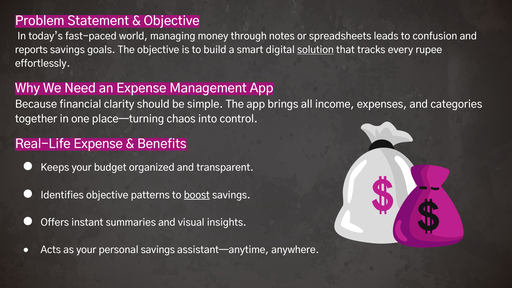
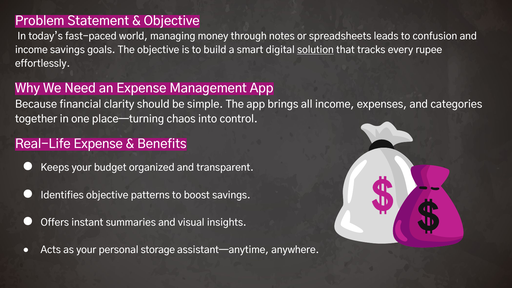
reports at (31, 50): reports -> income
boost underline: present -> none
personal savings: savings -> storage
